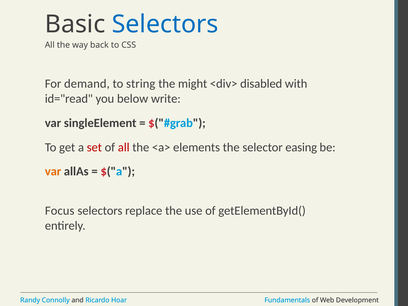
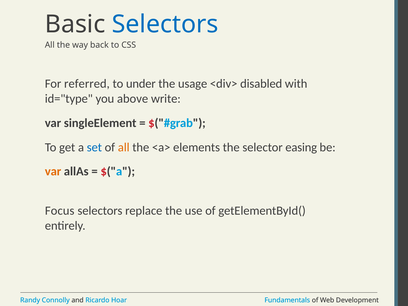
demand: demand -> referred
string: string -> under
might: might -> usage
id="read: id="read -> id="type
below: below -> above
set colour: red -> blue
all at (124, 147) colour: red -> orange
